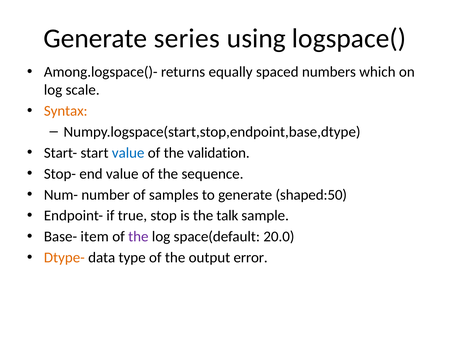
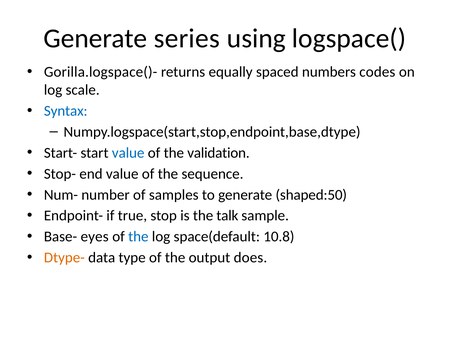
Among.logspace()-: Among.logspace()- -> Gorilla.logspace()-
which: which -> codes
Syntax colour: orange -> blue
item: item -> eyes
the at (138, 237) colour: purple -> blue
20.0: 20.0 -> 10.8
error: error -> does
